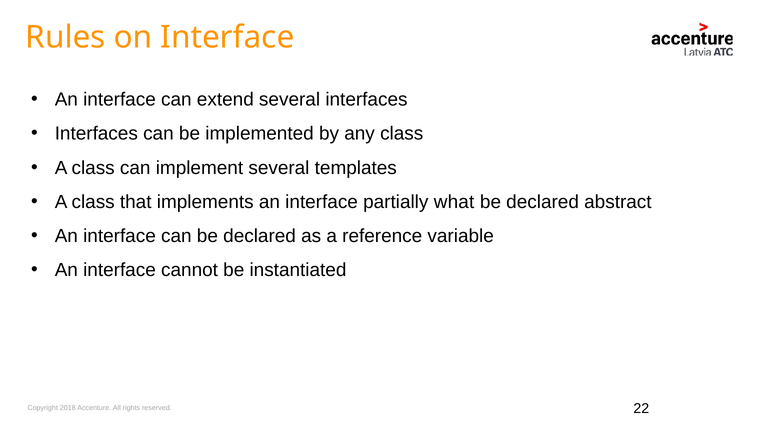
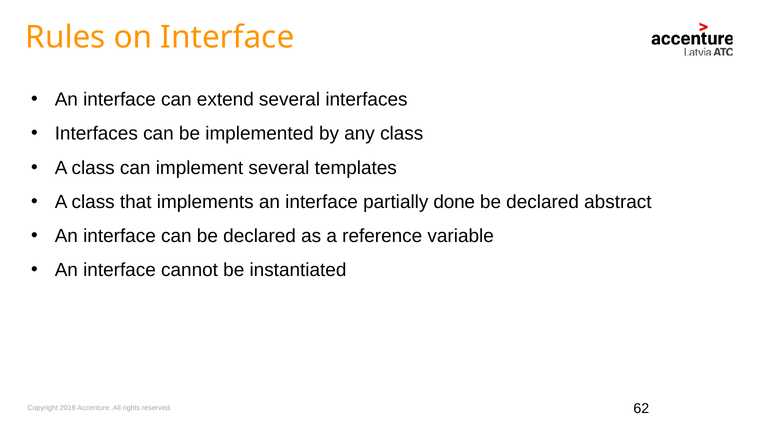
what: what -> done
22: 22 -> 62
